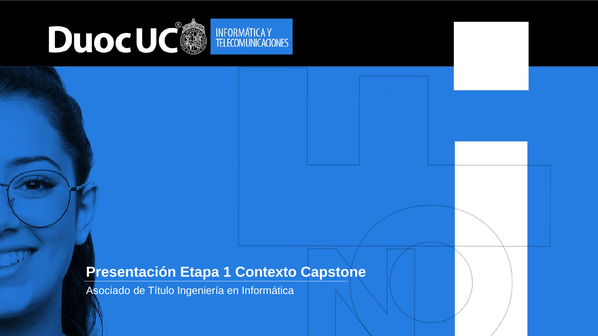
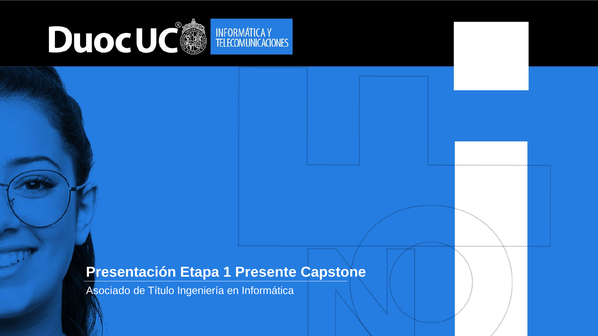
Contexto: Contexto -> Presente
